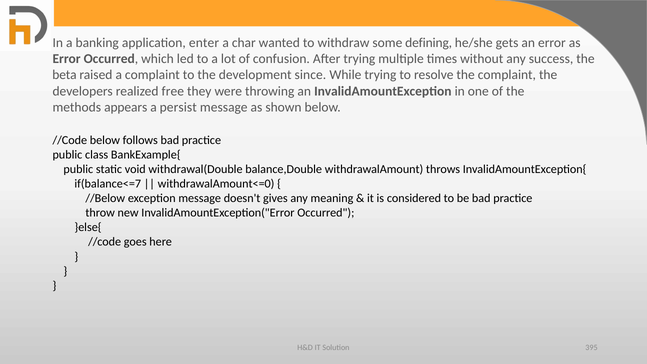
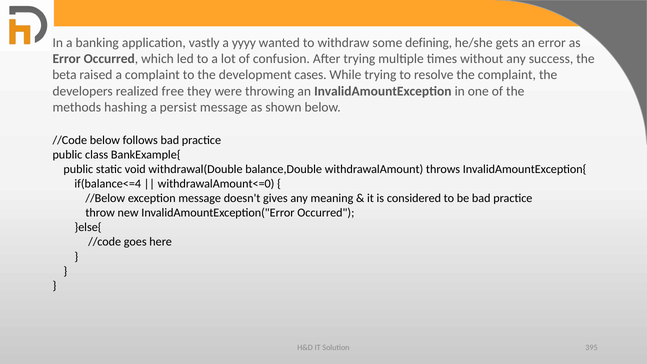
enter: enter -> vastly
char: char -> yyyy
since: since -> cases
appears: appears -> hashing
if(balance<=7: if(balance<=7 -> if(balance<=4
